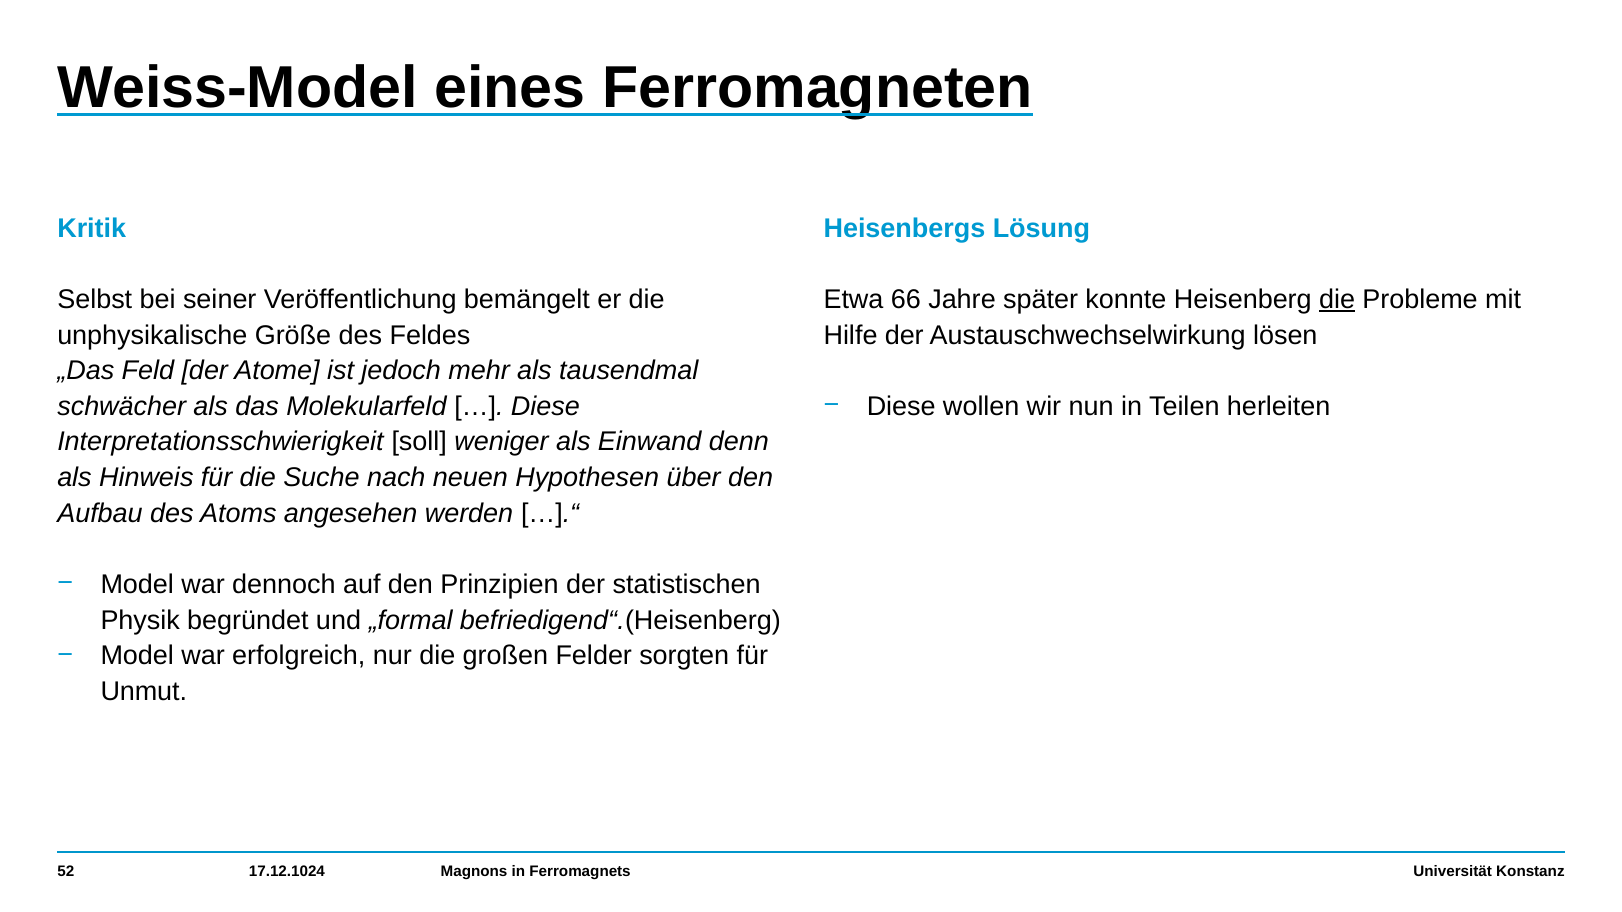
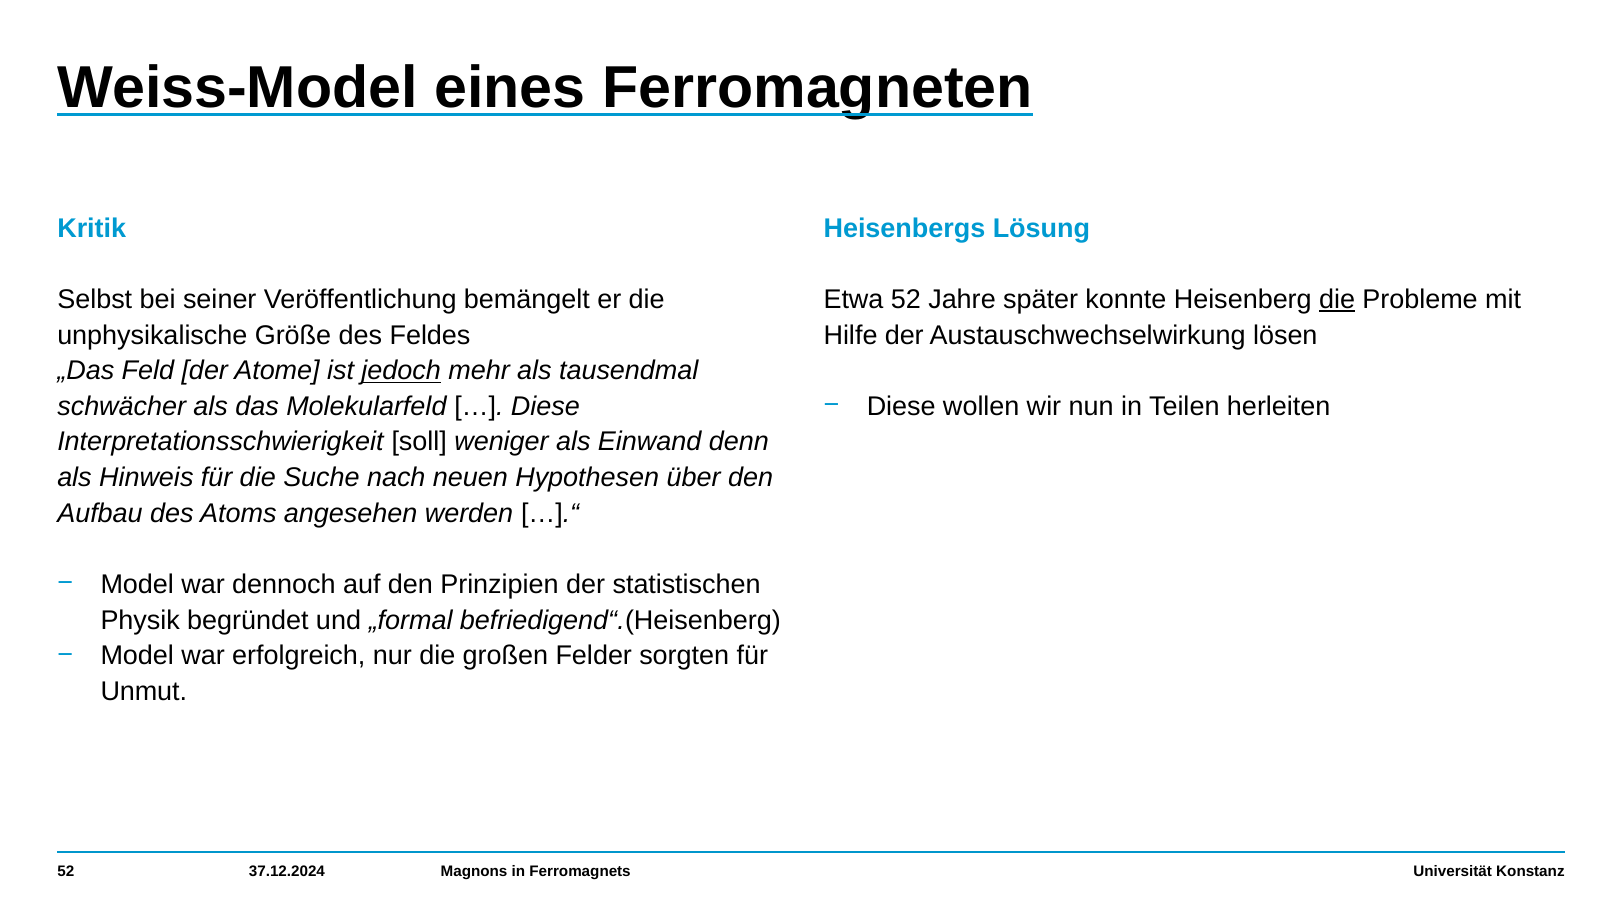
Etwa 66: 66 -> 52
jedoch underline: none -> present
17.12.1024: 17.12.1024 -> 37.12.2024
